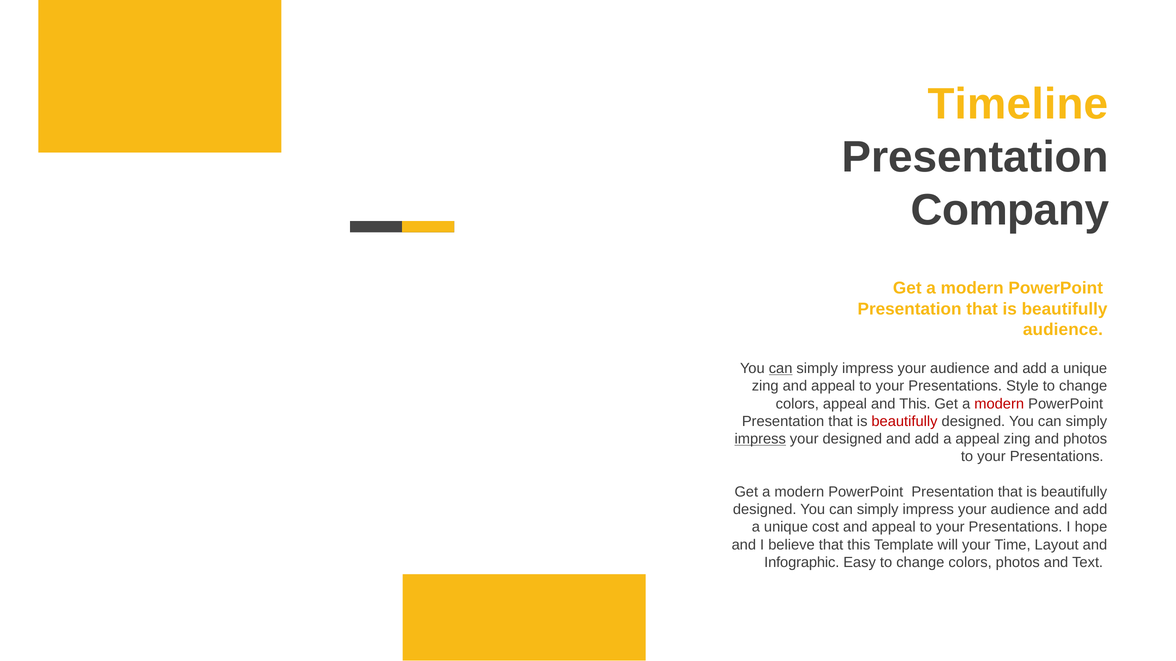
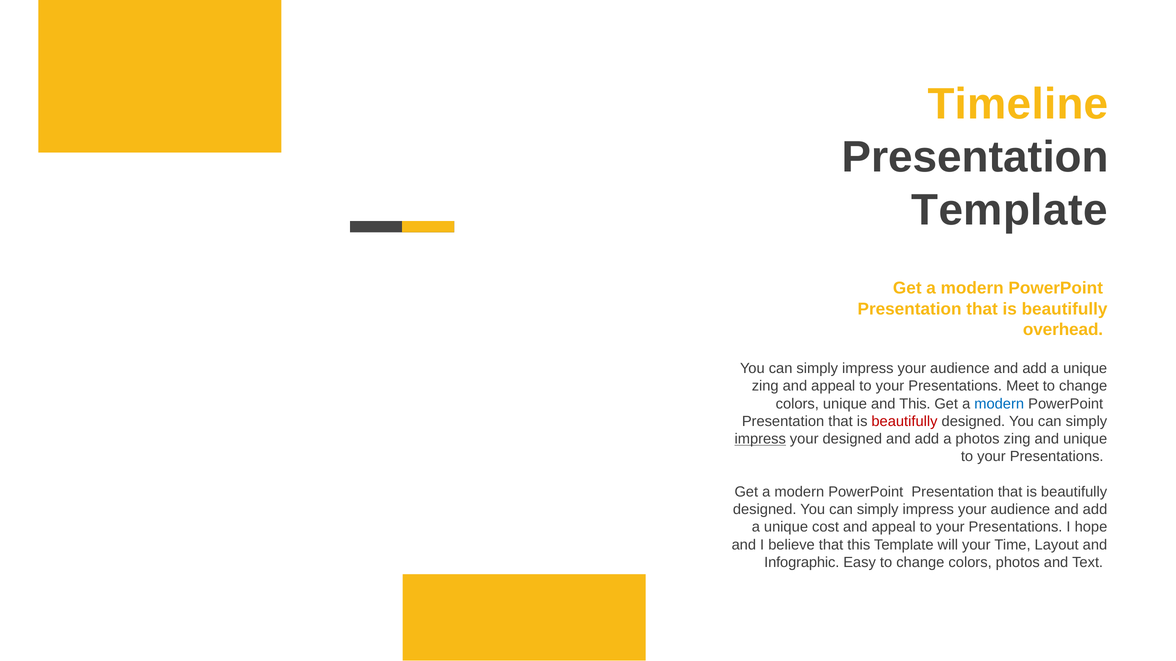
Company at (1010, 210): Company -> Template
audience at (1063, 330): audience -> overhead
can at (781, 369) underline: present -> none
Style: Style -> Meet
colors appeal: appeal -> unique
modern at (999, 404) colour: red -> blue
a appeal: appeal -> photos
and photos: photos -> unique
